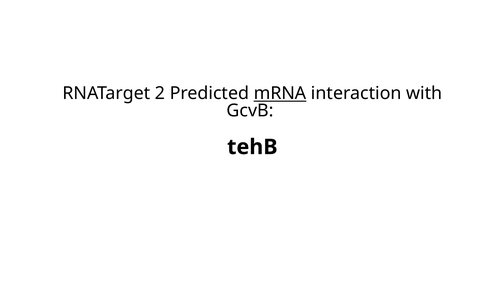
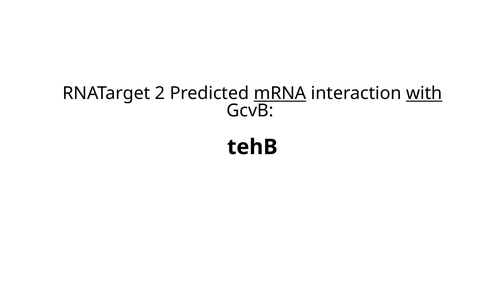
with underline: none -> present
